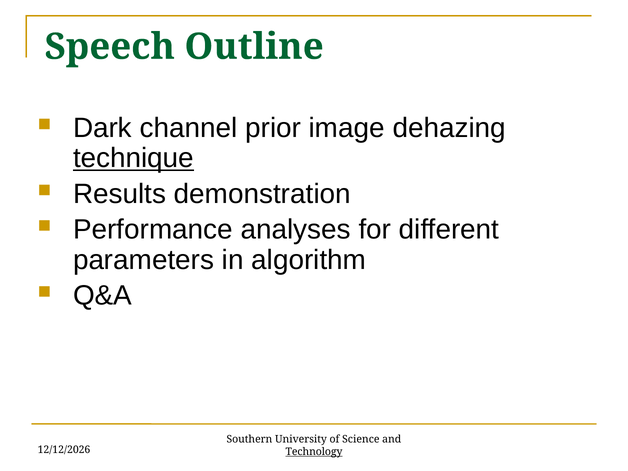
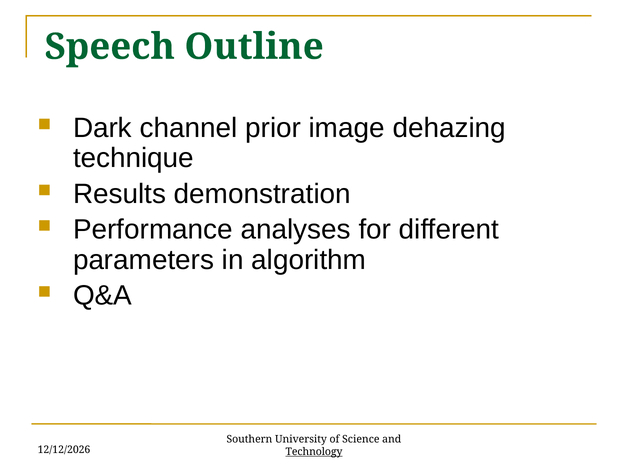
technique underline: present -> none
